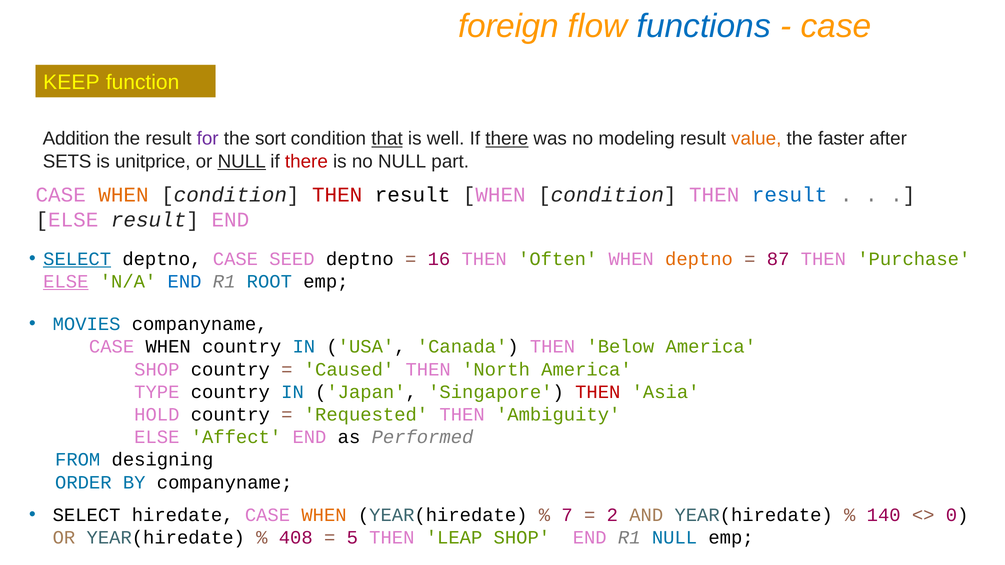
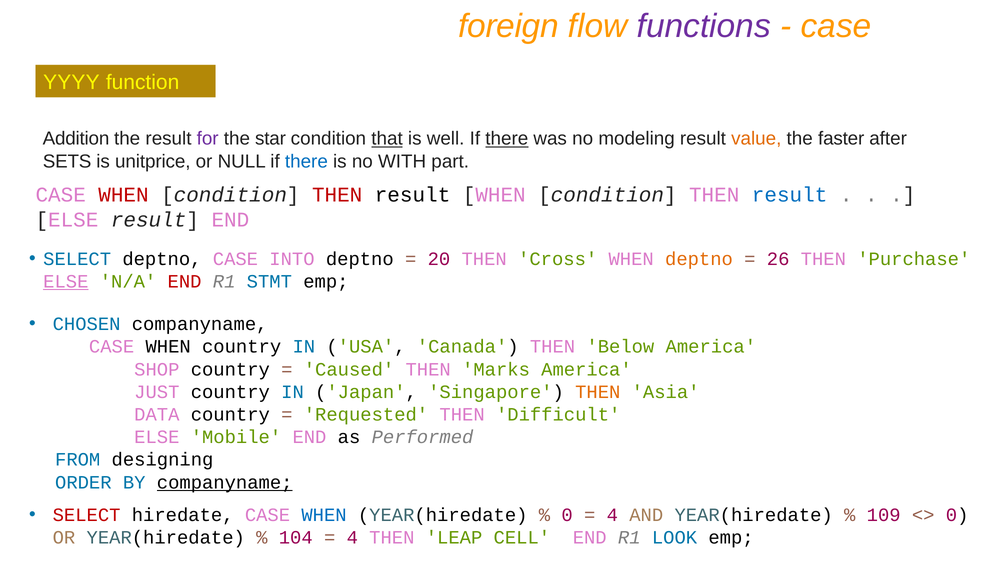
functions colour: blue -> purple
KEEP: KEEP -> YYYY
sort: sort -> star
NULL at (242, 161) underline: present -> none
there at (306, 161) colour: red -> blue
no NULL: NULL -> WITH
WHEN at (123, 195) colour: orange -> red
SELECT at (77, 259) underline: present -> none
SEED: SEED -> INTO
16: 16 -> 20
Often: Often -> Cross
87: 87 -> 26
END at (185, 282) colour: blue -> red
ROOT: ROOT -> STMT
MOVIES: MOVIES -> CHOSEN
North: North -> Marks
TYPE: TYPE -> JUST
THEN at (598, 392) colour: red -> orange
HOLD: HOLD -> DATA
Ambiguity: Ambiguity -> Difficult
Affect: Affect -> Mobile
companyname at (225, 483) underline: none -> present
SELECT at (87, 515) colour: black -> red
WHEN at (324, 515) colour: orange -> blue
7 at (567, 515): 7 -> 0
2 at (612, 515): 2 -> 4
140: 140 -> 109
408: 408 -> 104
5 at (352, 538): 5 -> 4
LEAP SHOP: SHOP -> CELL
R1 NULL: NULL -> LOOK
